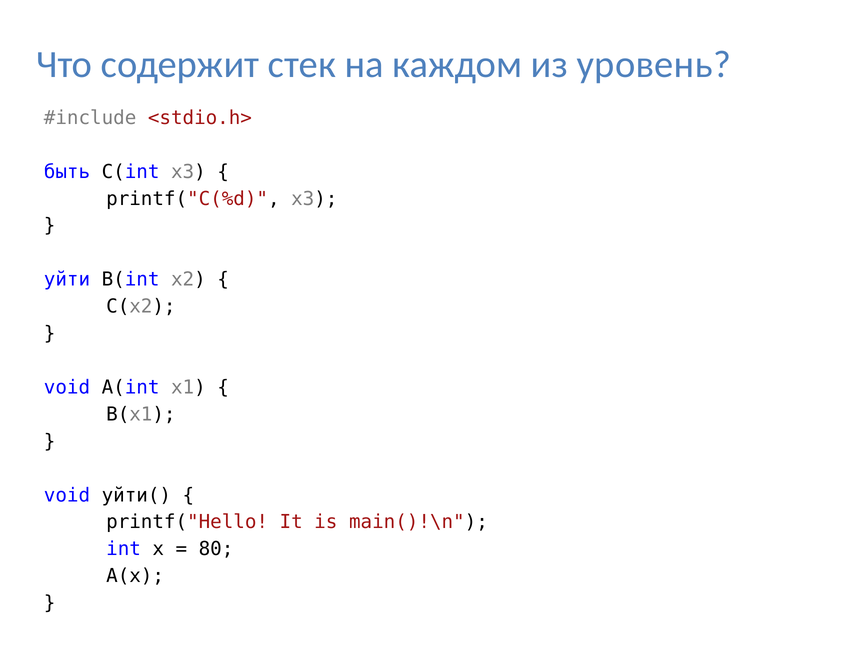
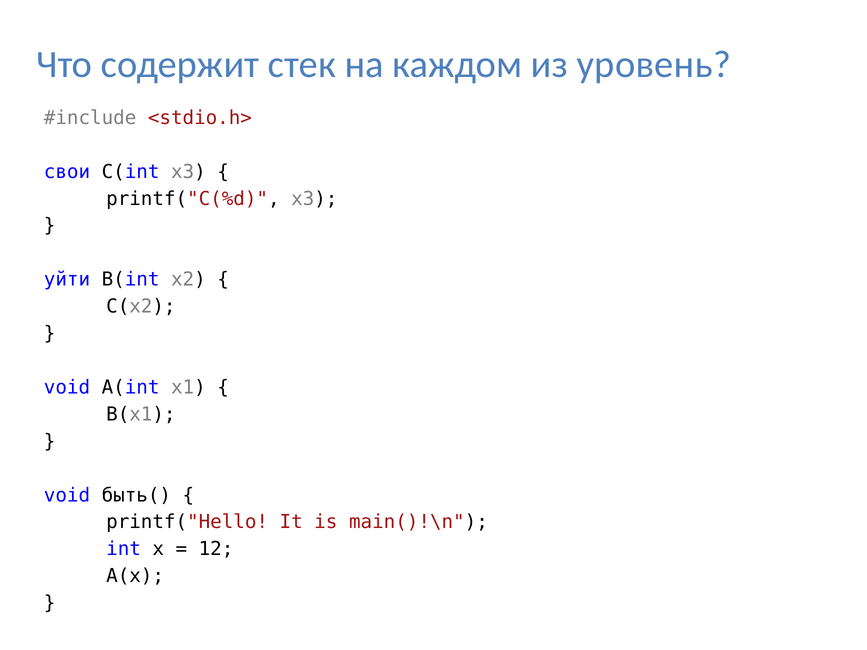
быть: быть -> свои
уйти(: уйти( -> быть(
80: 80 -> 12
